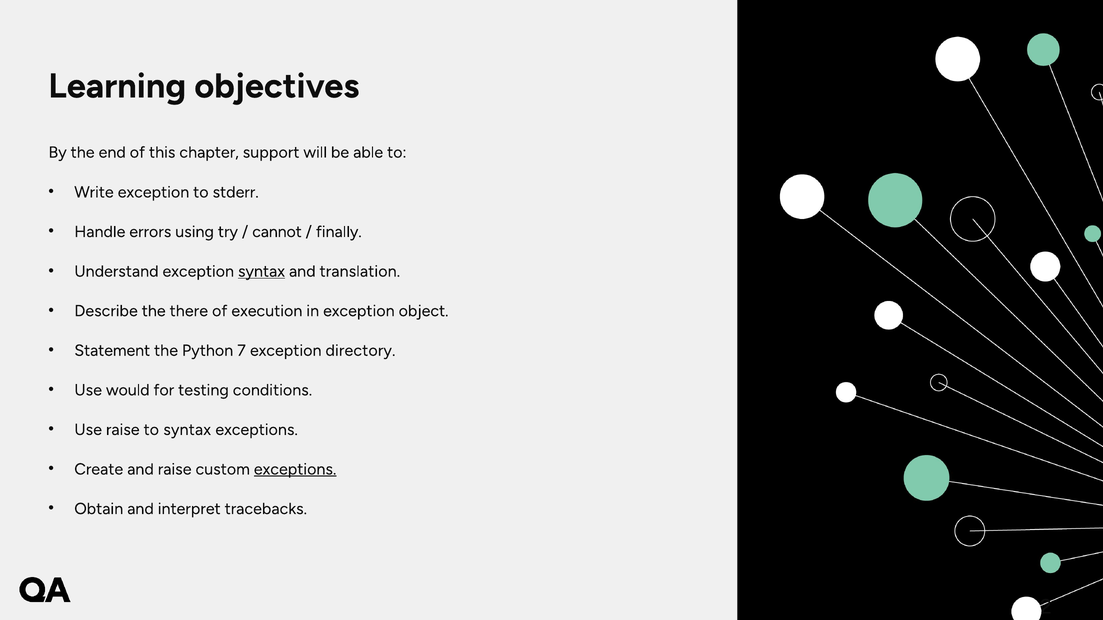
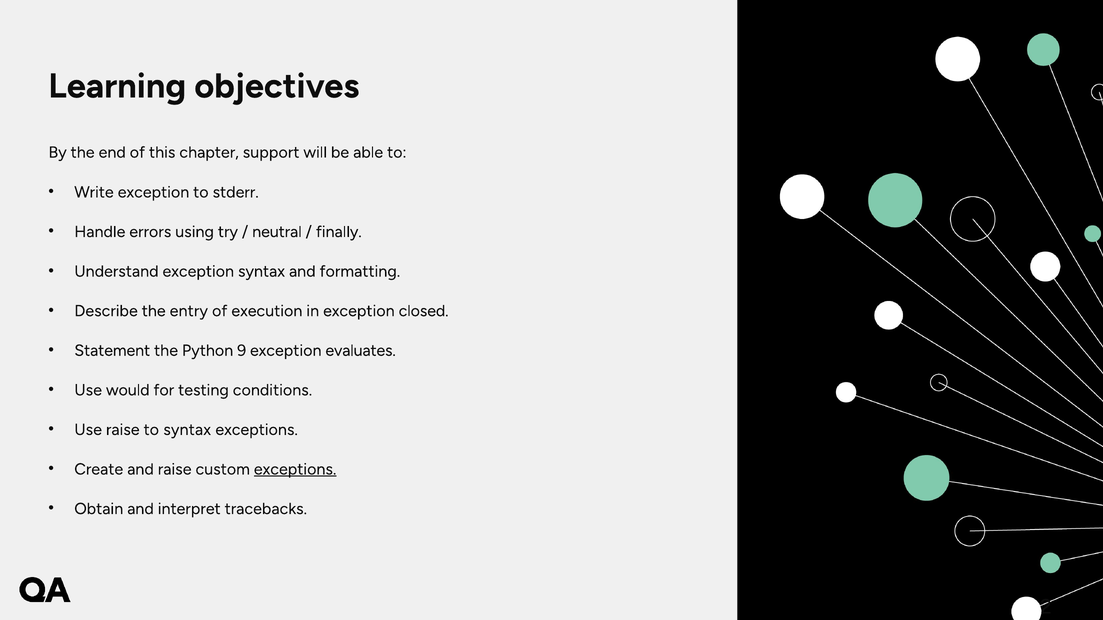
cannot: cannot -> neutral
syntax at (261, 272) underline: present -> none
translation: translation -> formatting
there: there -> entry
object: object -> closed
7: 7 -> 9
directory: directory -> evaluates
